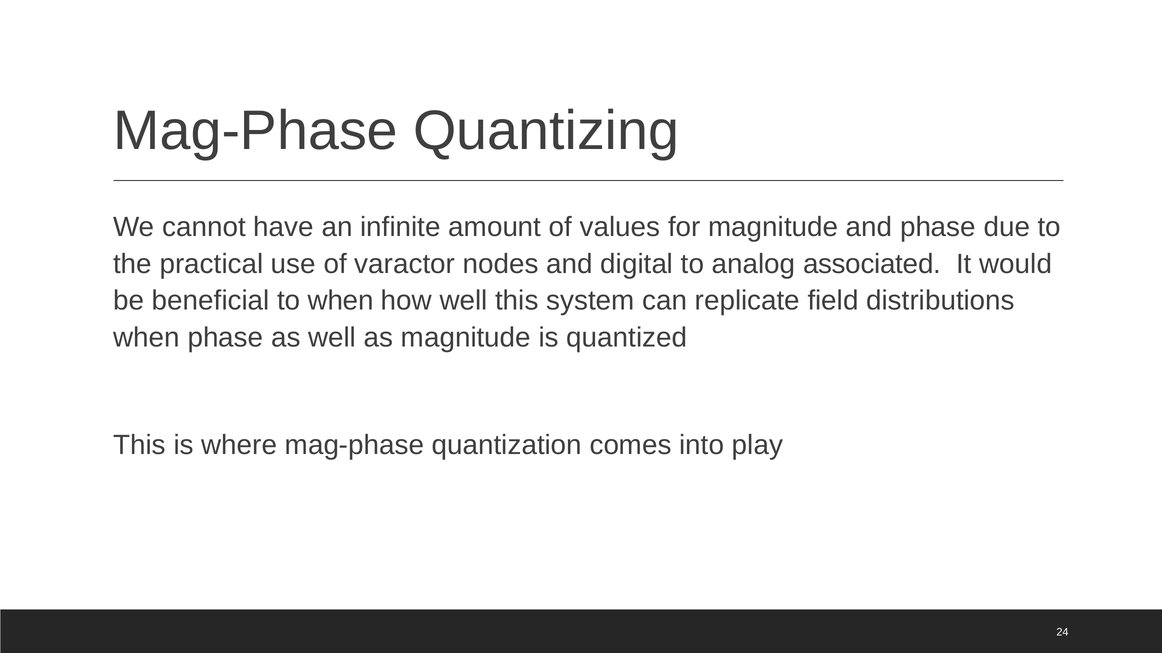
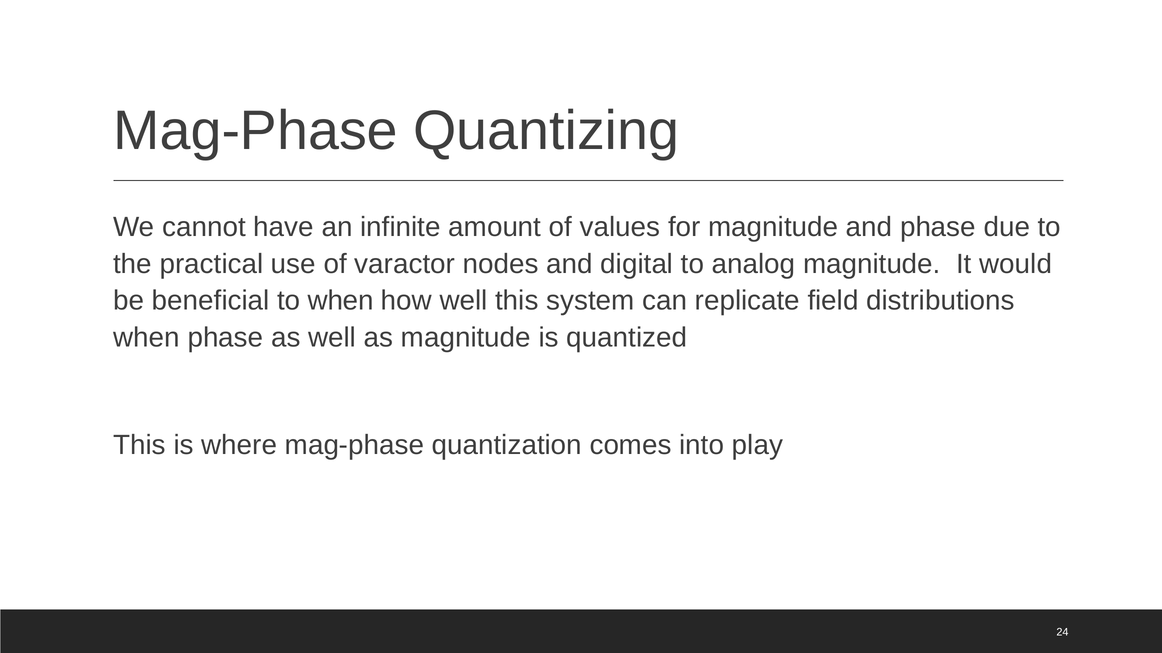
analog associated: associated -> magnitude
